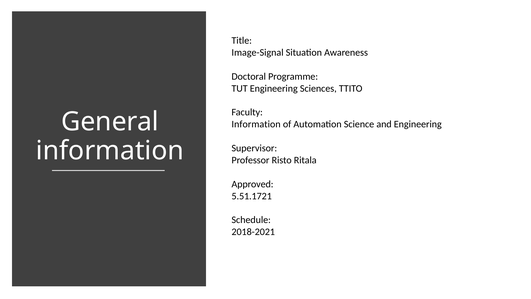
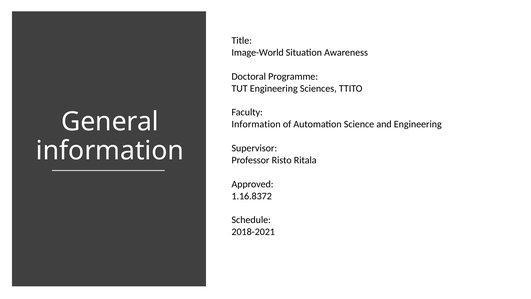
Image-Signal: Image-Signal -> Image-World
5.51.1721: 5.51.1721 -> 1.16.8372
